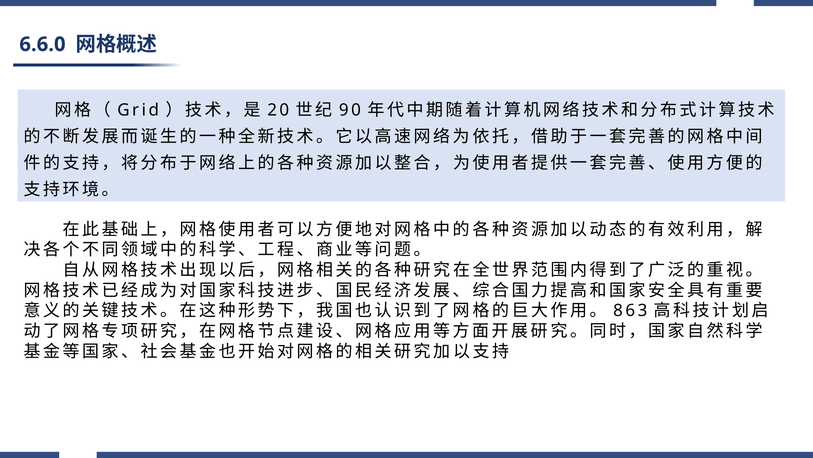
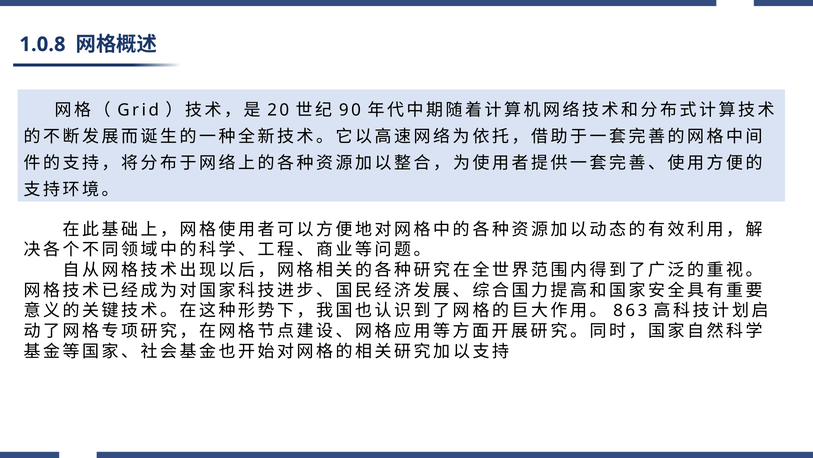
6.6.0: 6.6.0 -> 1.0.8
